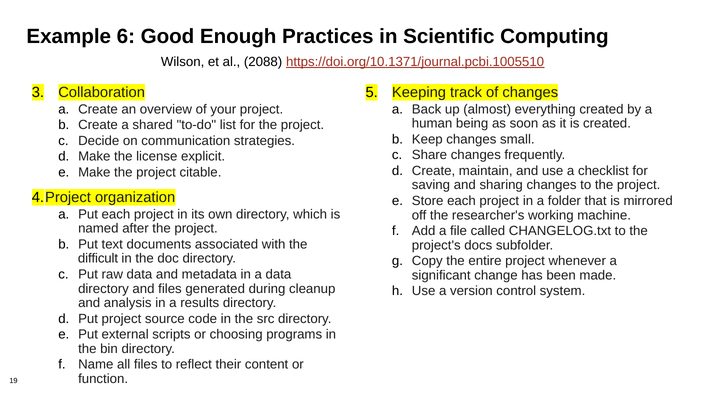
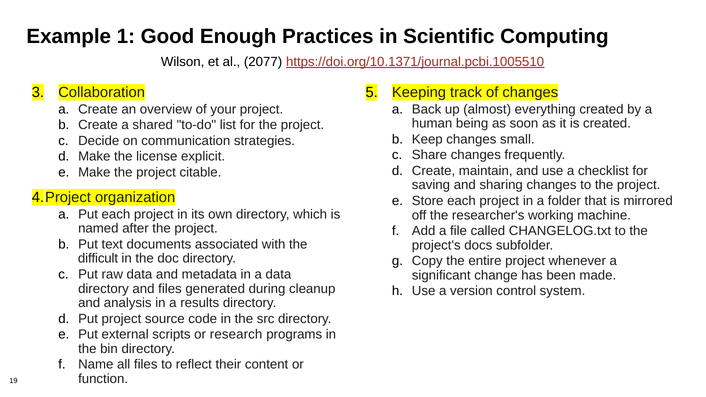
6: 6 -> 1
2088: 2088 -> 2077
choosing: choosing -> research
